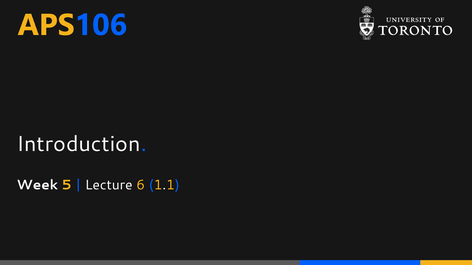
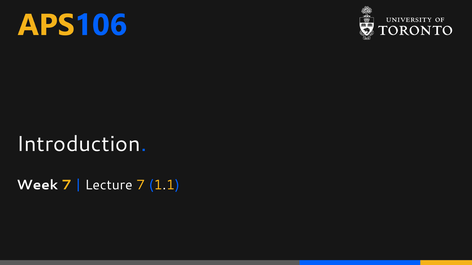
Week 5: 5 -> 7
Lecture 6: 6 -> 7
